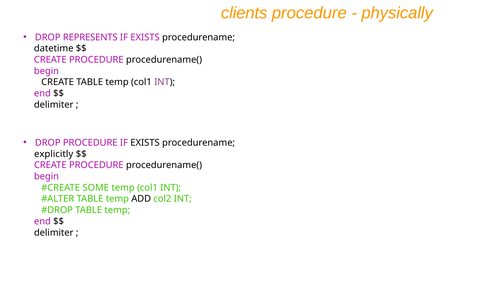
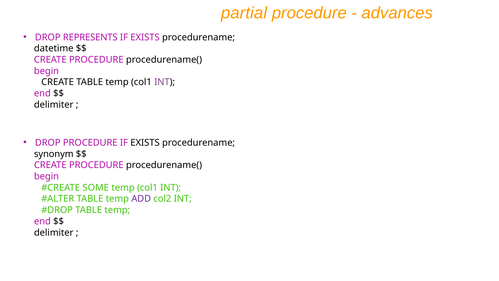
clients: clients -> partial
physically: physically -> advances
explicitly: explicitly -> synonym
ADD colour: black -> purple
